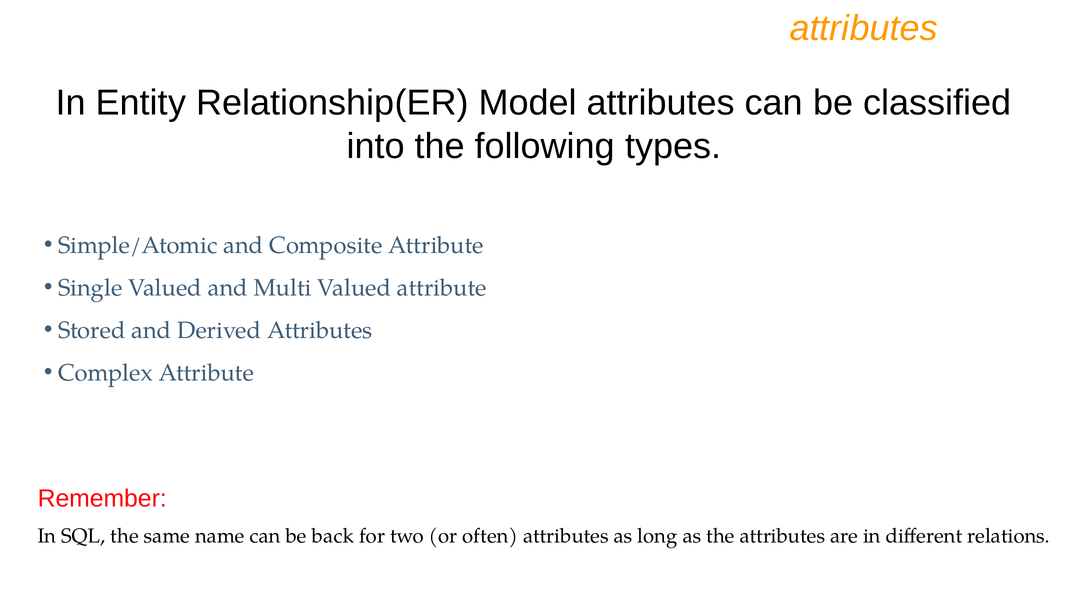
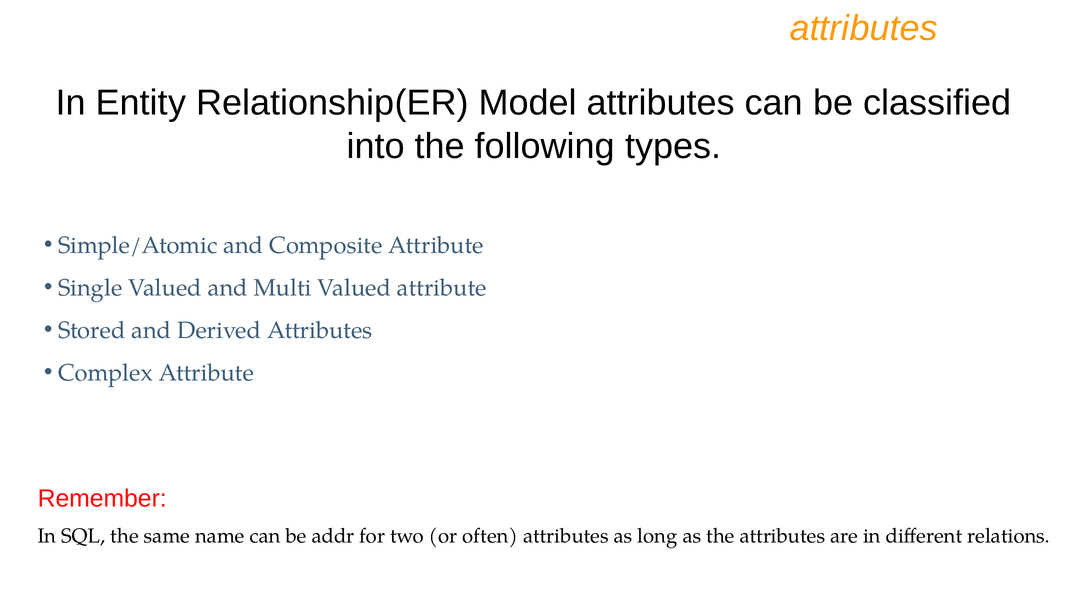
back: back -> addr
